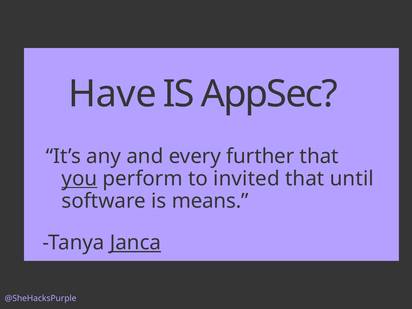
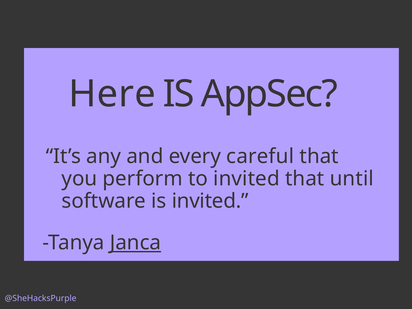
Have: Have -> Here
further: further -> careful
you underline: present -> none
is means: means -> invited
